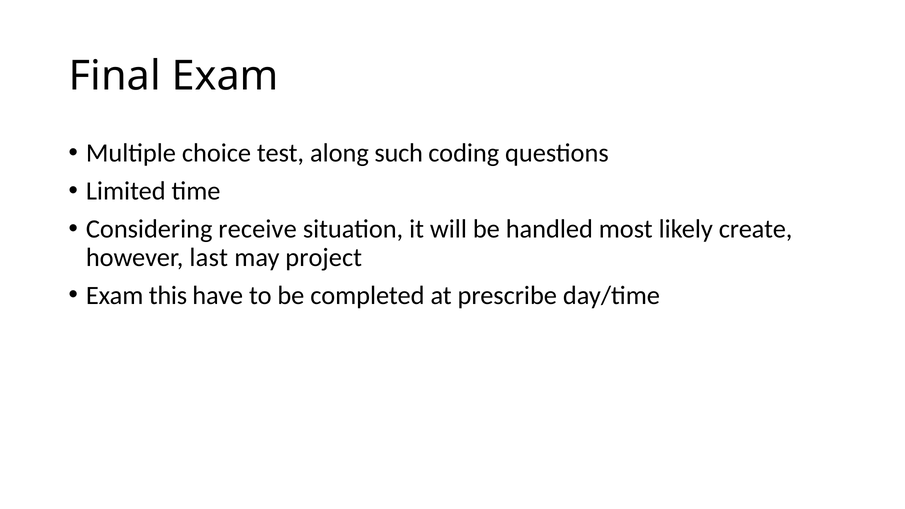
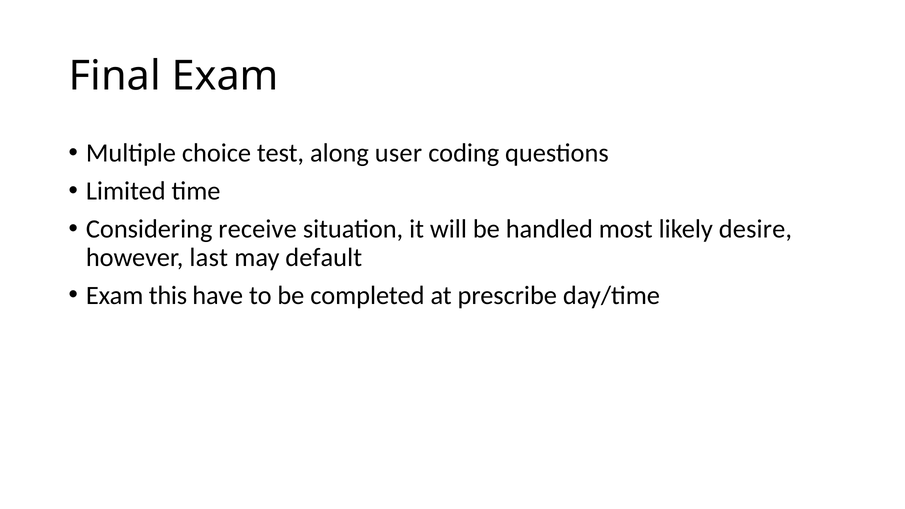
such: such -> user
create: create -> desire
project: project -> default
